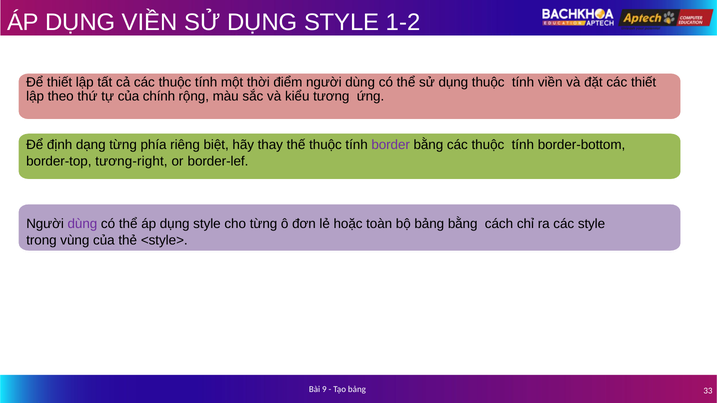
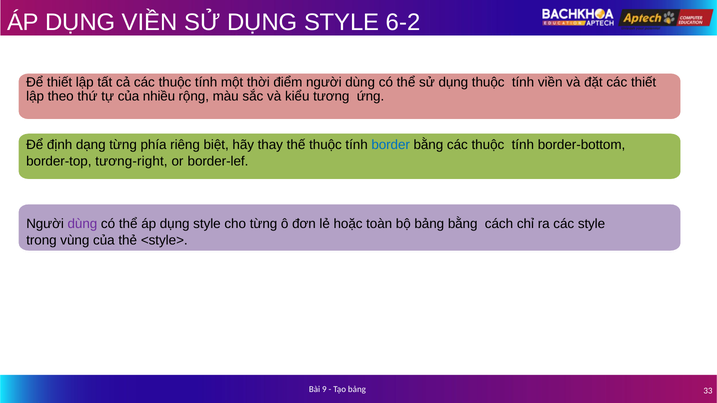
1-2: 1-2 -> 6-2
chính: chính -> nhiều
border colour: purple -> blue
